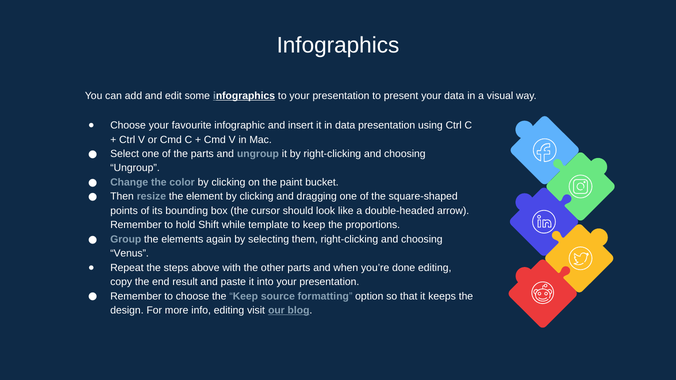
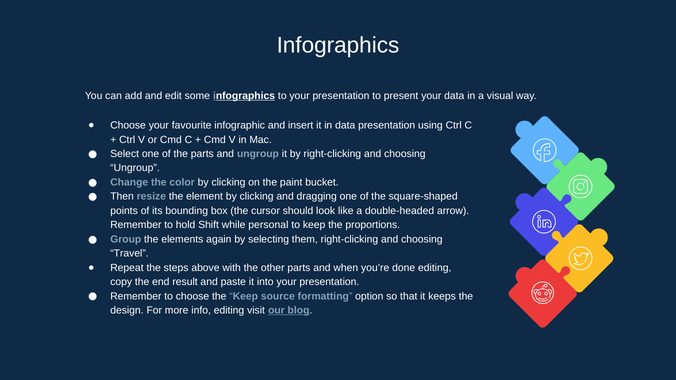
template: template -> personal
Venus: Venus -> Travel
